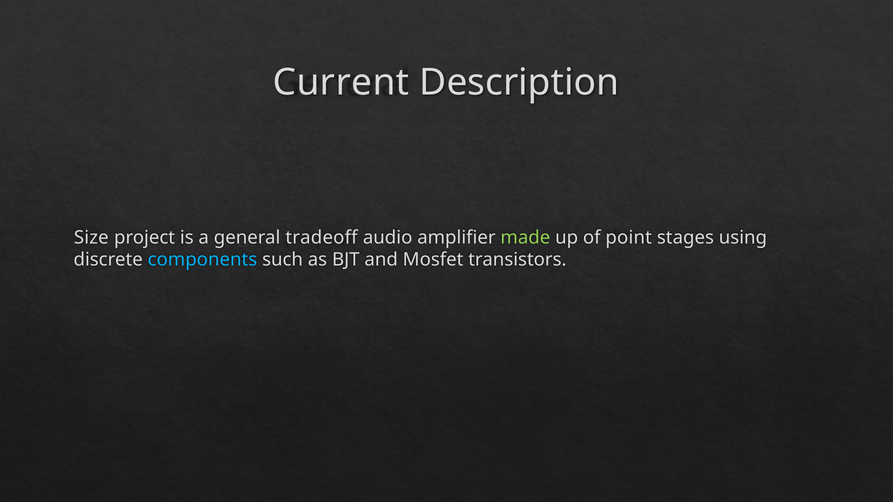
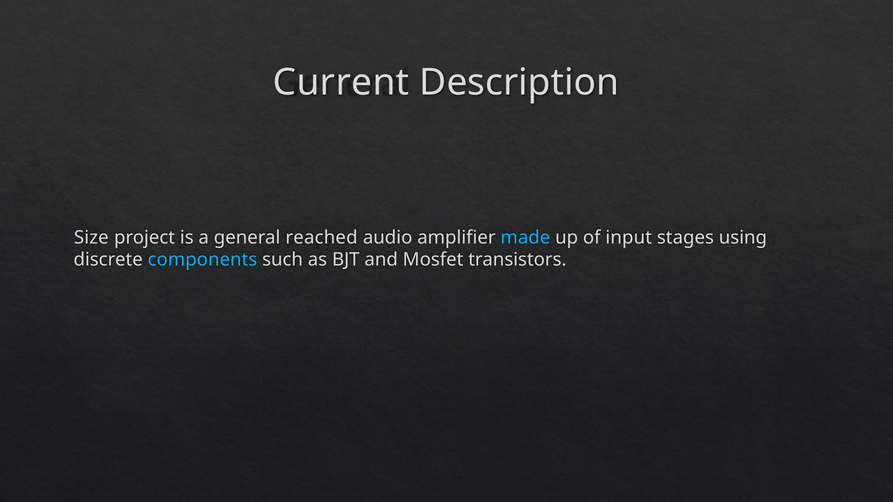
tradeoff: tradeoff -> reached
made colour: light green -> light blue
point: point -> input
